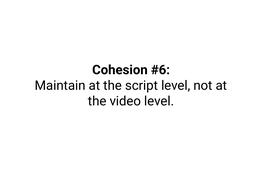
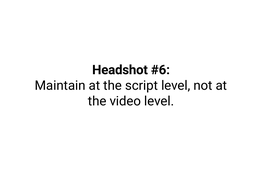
Cohesion: Cohesion -> Headshot
